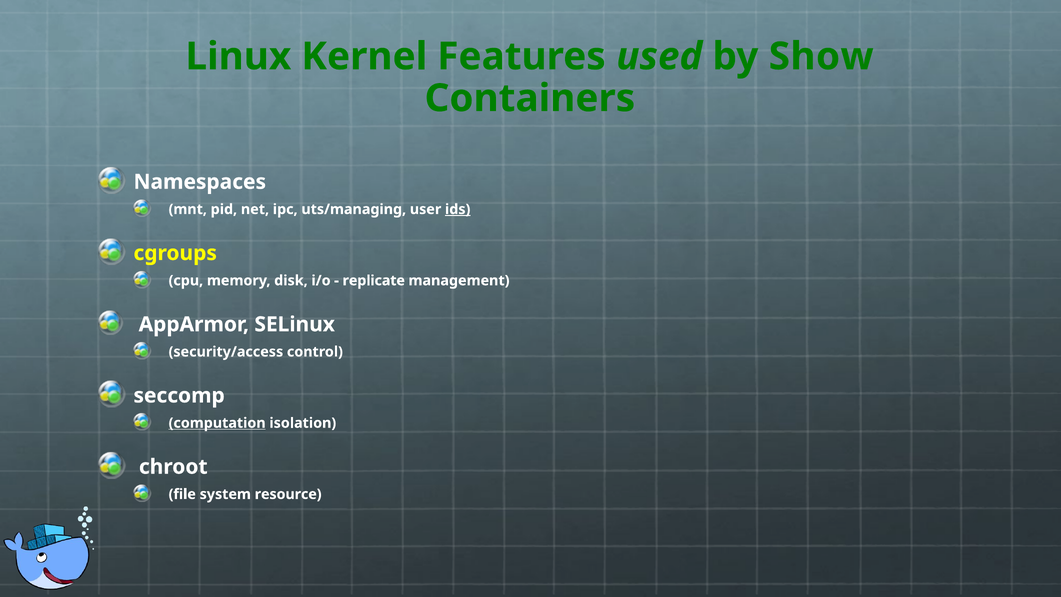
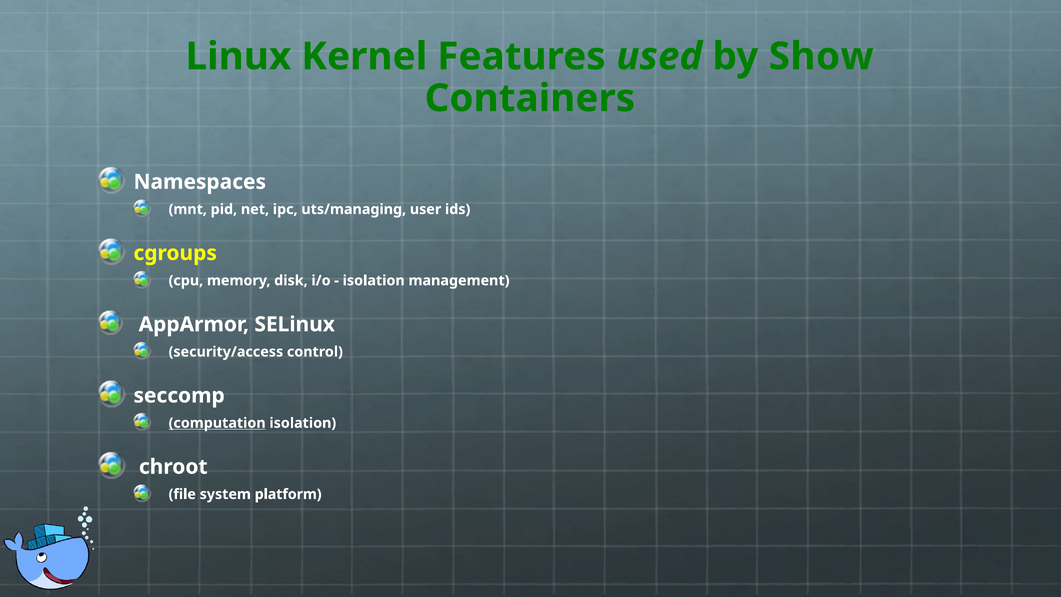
ids underline: present -> none
replicate at (374, 280): replicate -> isolation
resource: resource -> platform
